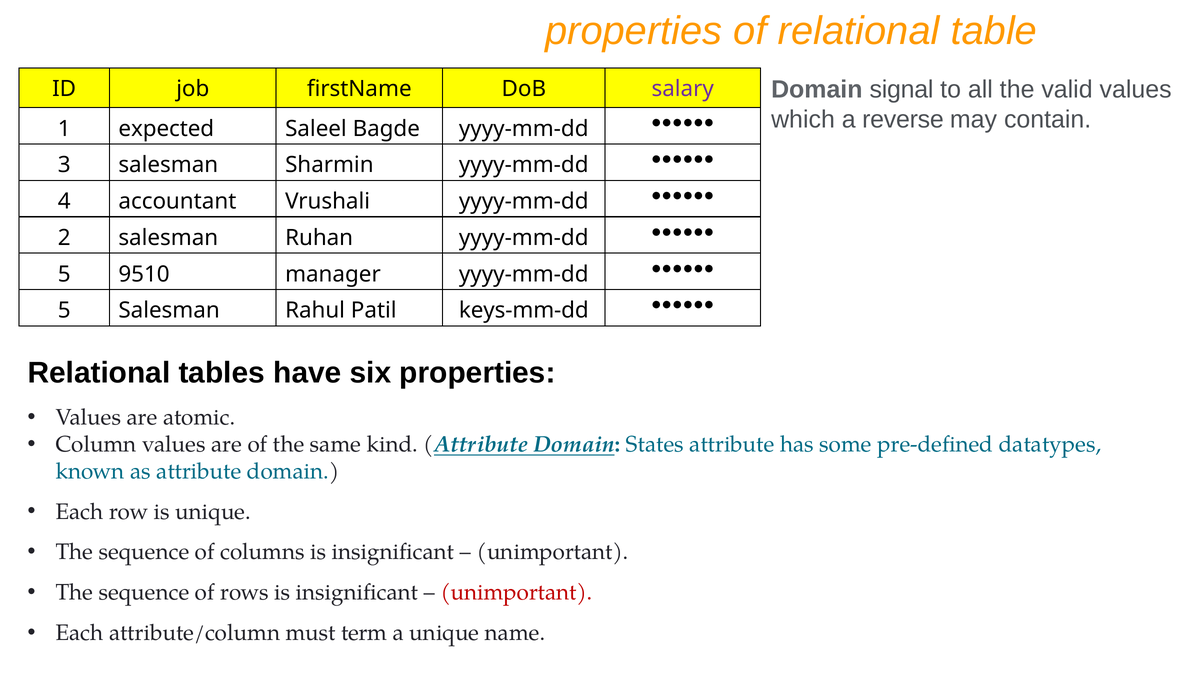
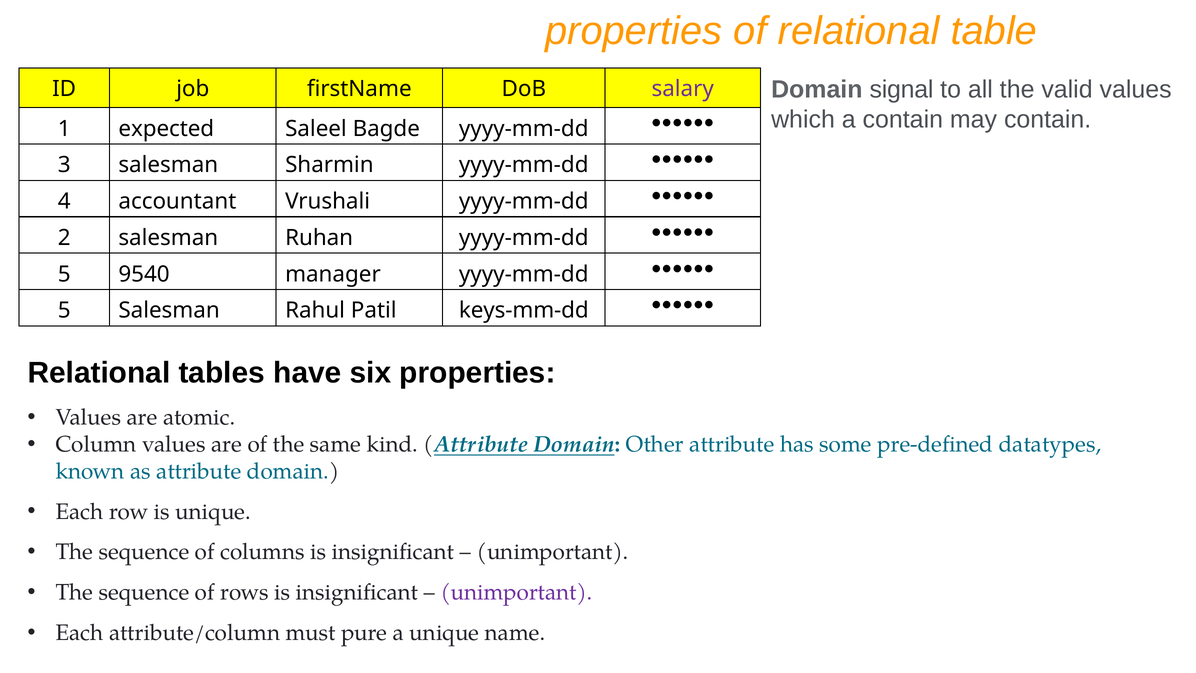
a reverse: reverse -> contain
9510: 9510 -> 9540
States: States -> Other
unimportant at (516, 592) colour: red -> purple
term: term -> pure
